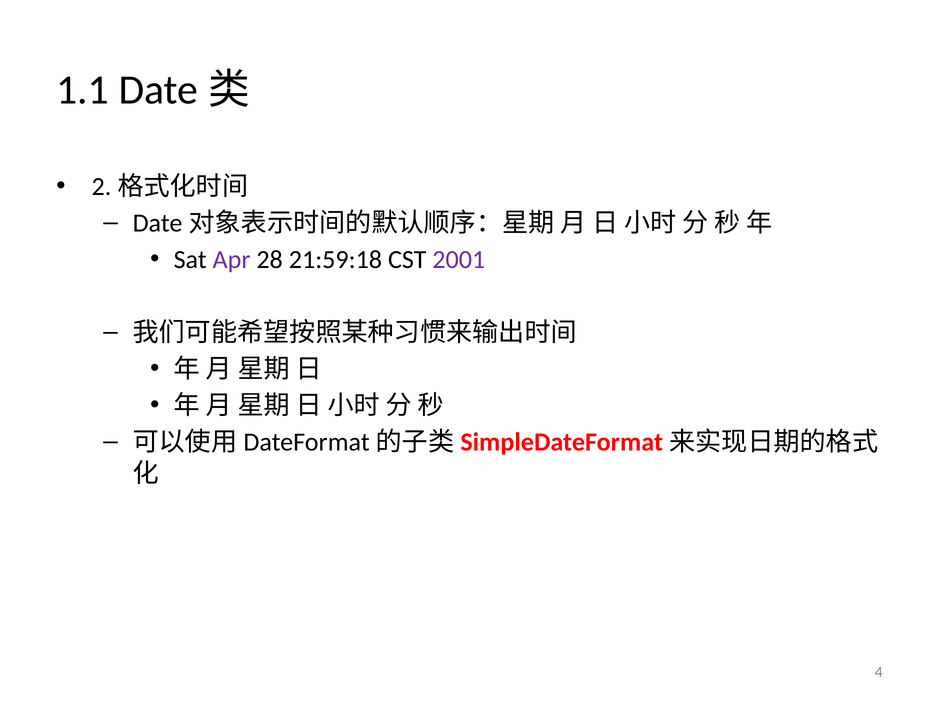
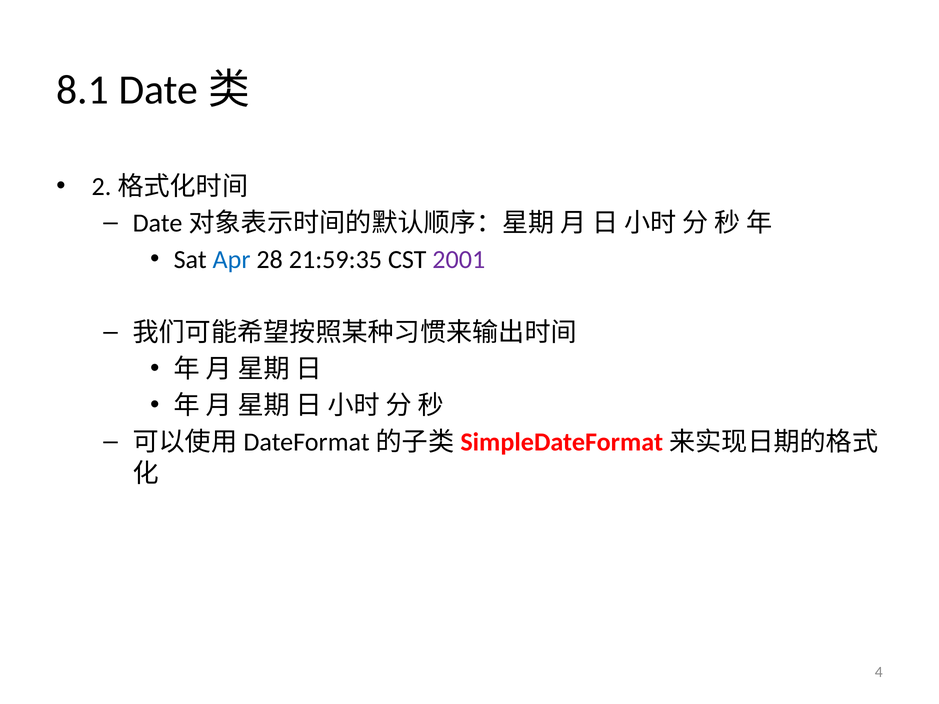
1.1: 1.1 -> 8.1
Apr colour: purple -> blue
21:59:18: 21:59:18 -> 21:59:35
